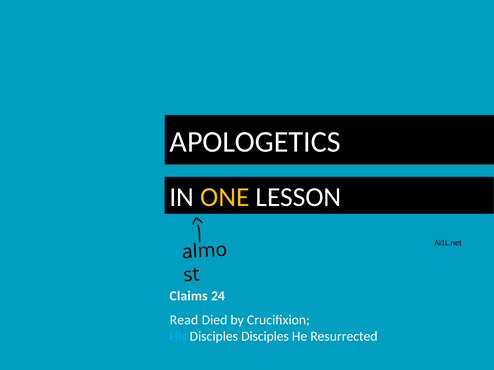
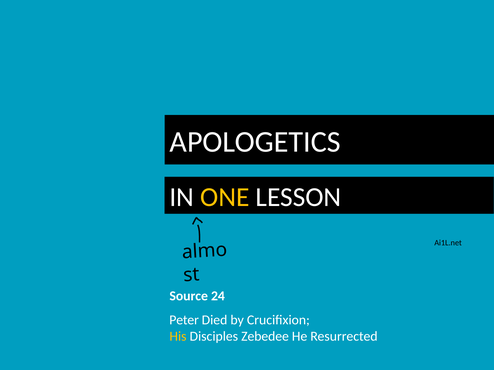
Claims: Claims -> Source
Read: Read -> Peter
His colour: light blue -> yellow
Disciples Disciples: Disciples -> Zebedee
